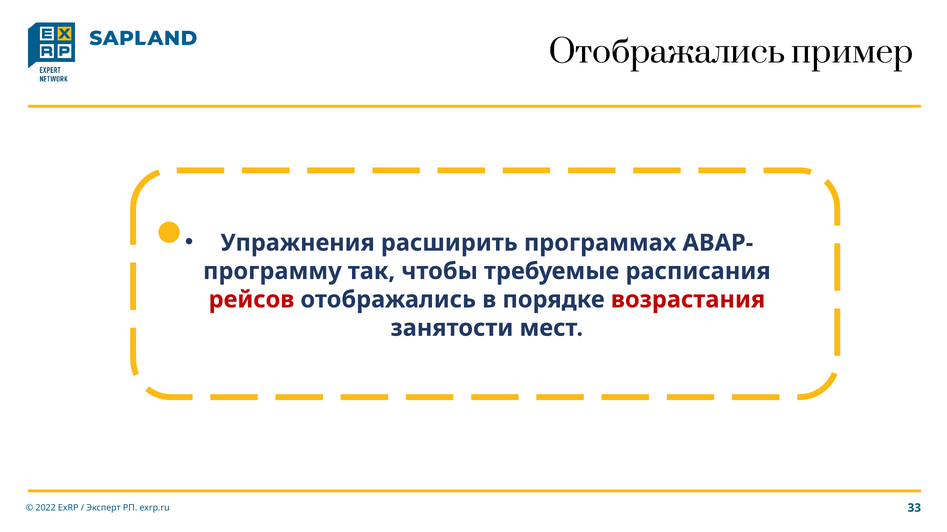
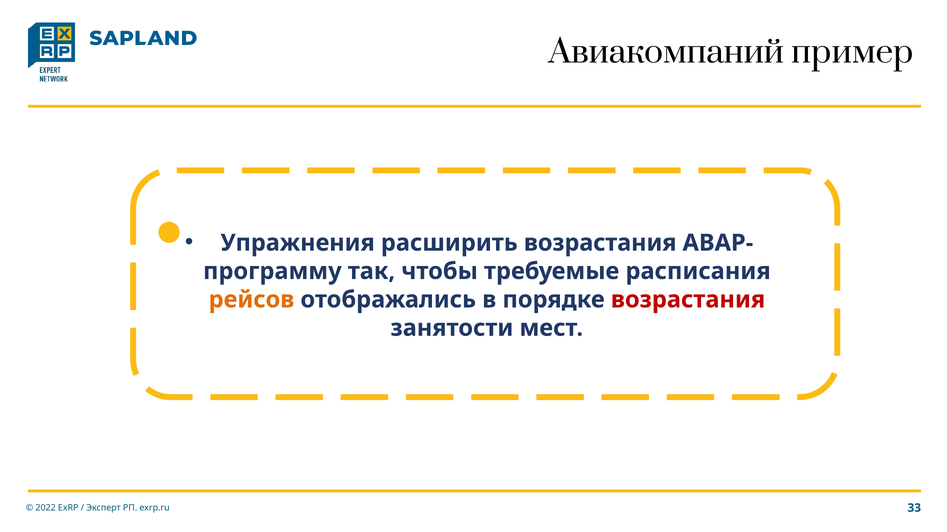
Отображались at (667, 52): Отображались -> Авиакомпаний
расширить программах: программах -> возрастания
рейсов colour: red -> orange
